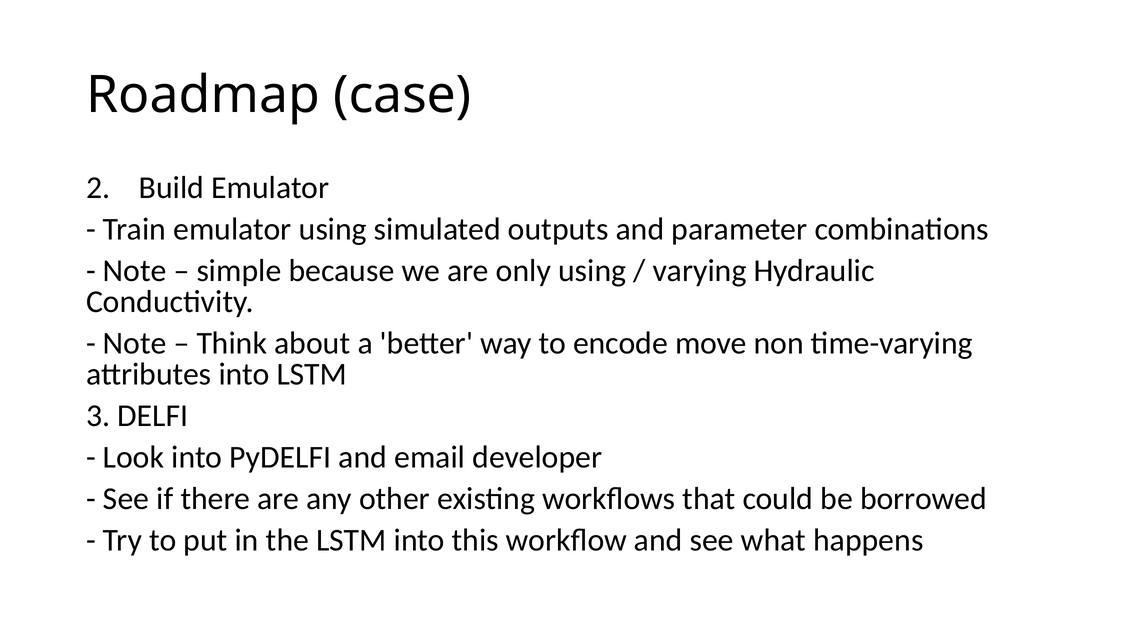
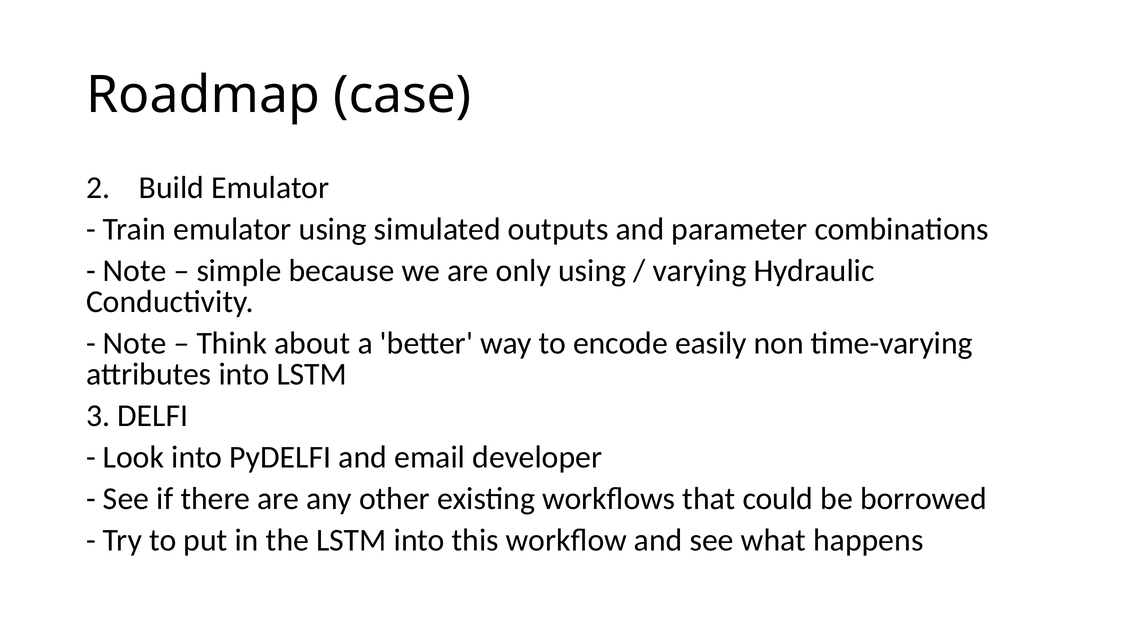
move: move -> easily
